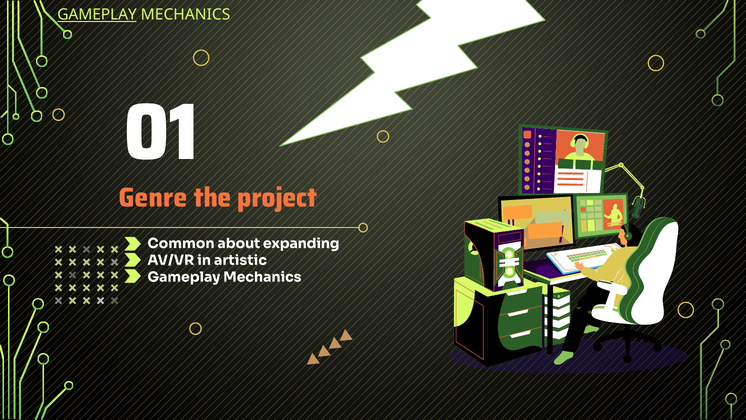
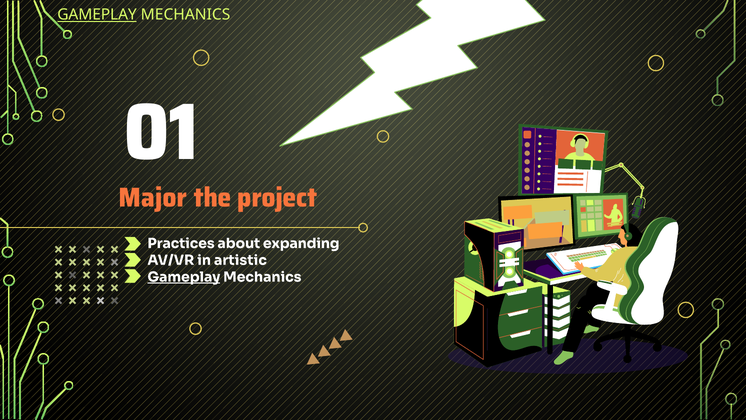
Genre: Genre -> Major
Common: Common -> Practices
Gameplay at (184, 277) underline: none -> present
